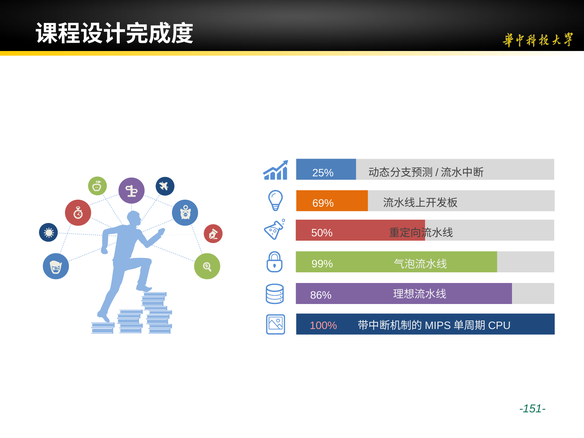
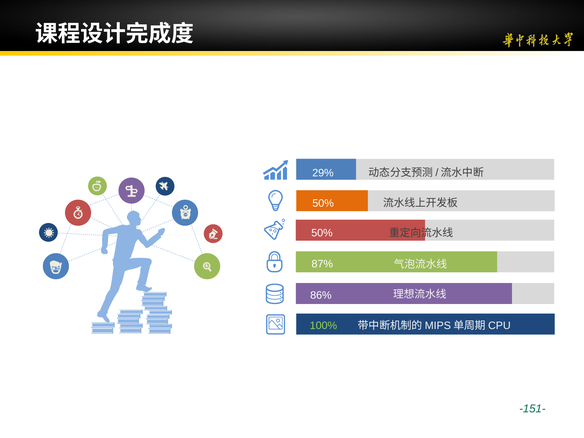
25%: 25% -> 29%
69% at (323, 203): 69% -> 50%
99%: 99% -> 87%
100% colour: pink -> light green
